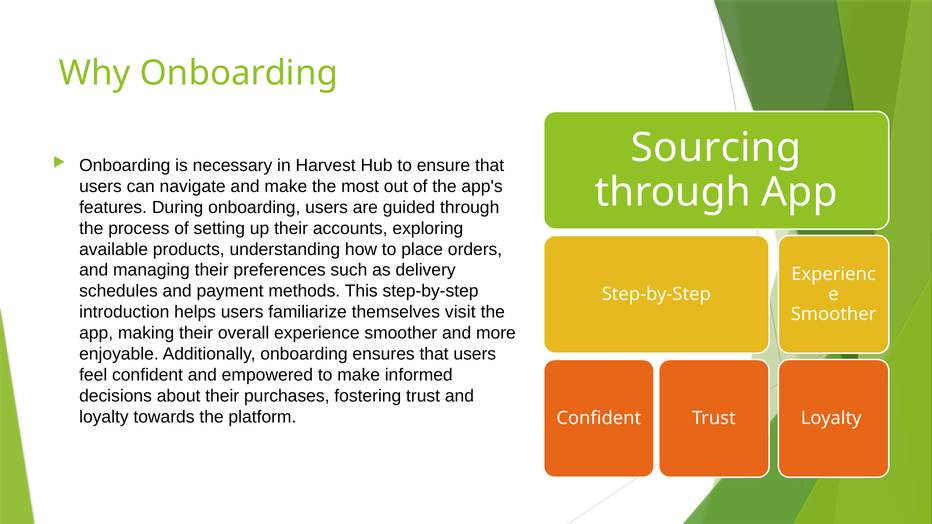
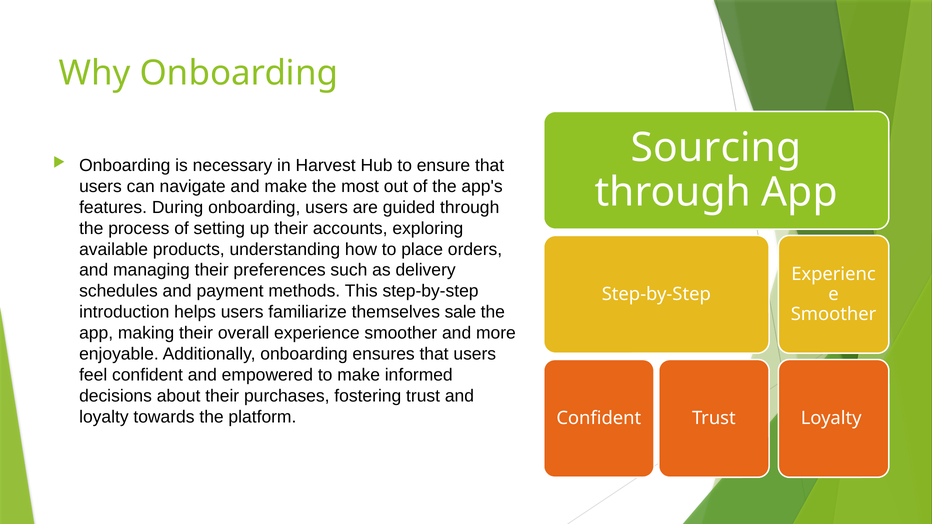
visit: visit -> sale
